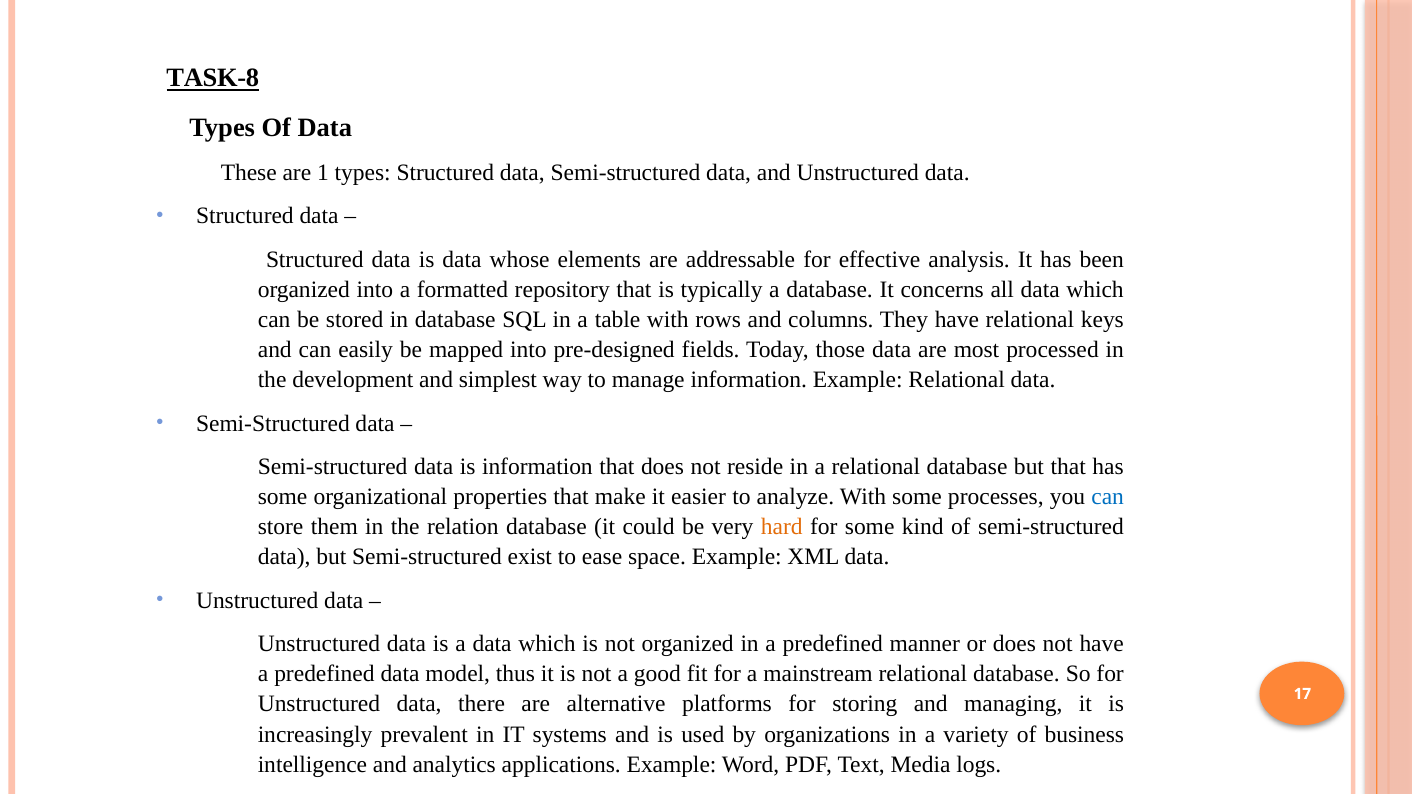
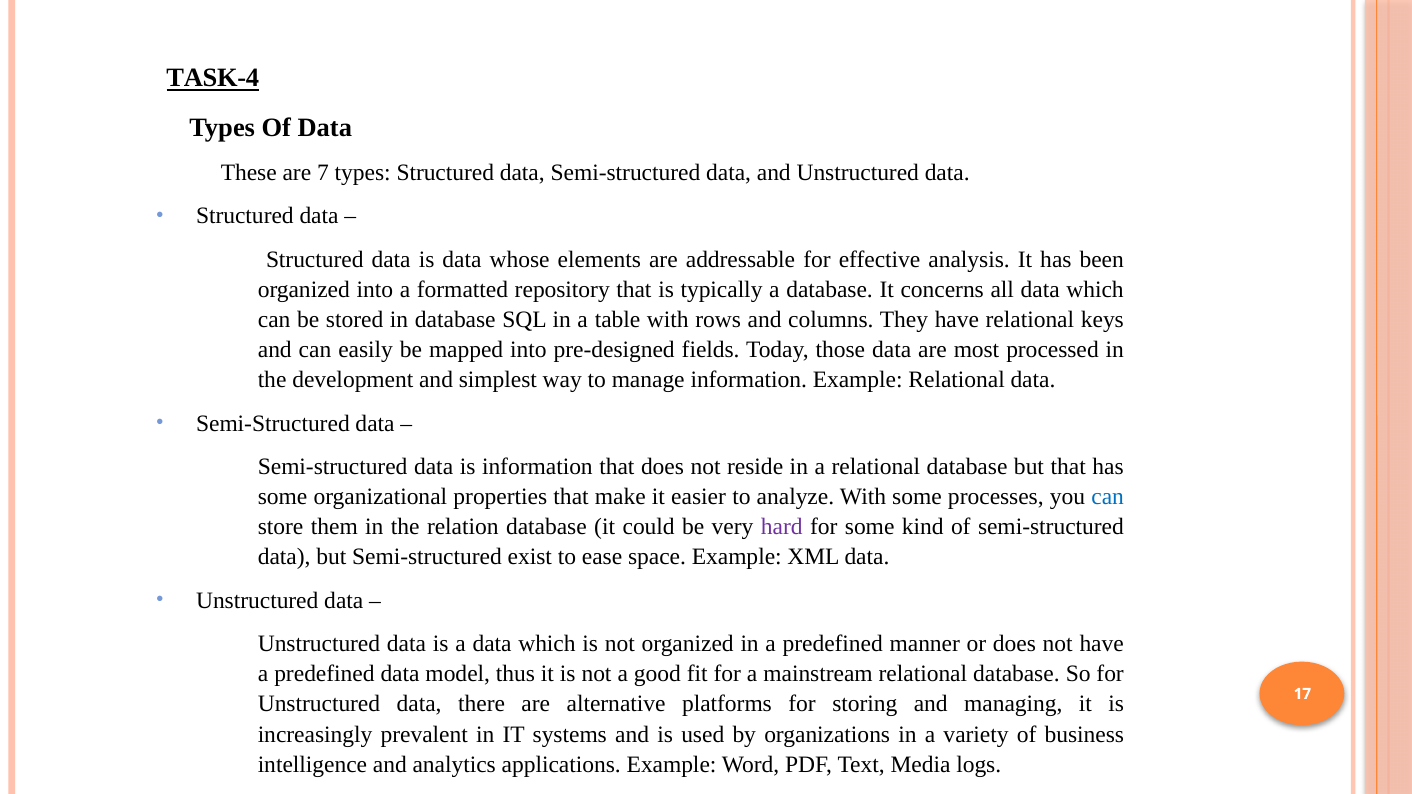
TASK-8: TASK-8 -> TASK-4
1: 1 -> 7
hard colour: orange -> purple
